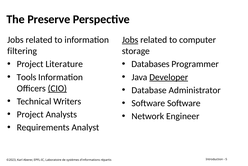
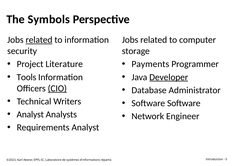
Preserve: Preserve -> Symbols
related at (39, 40) underline: none -> present
Jobs at (130, 40) underline: present -> none
filtering: filtering -> security
Databases: Databases -> Payments
Project at (30, 114): Project -> Analyst
